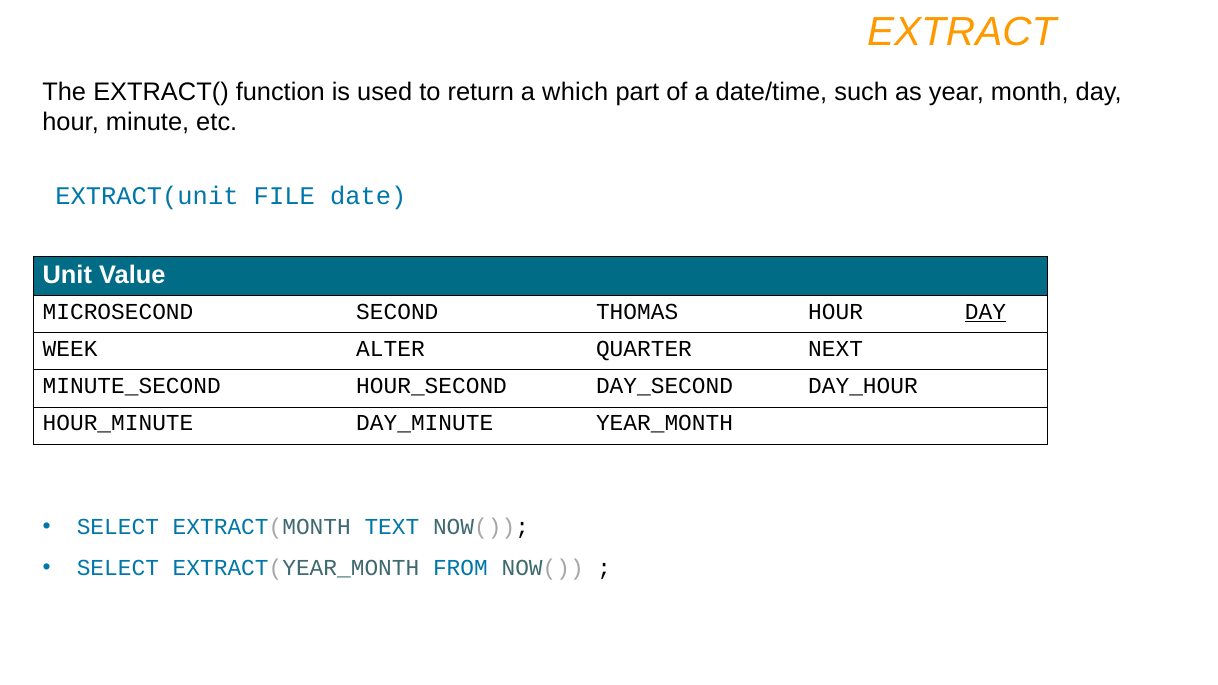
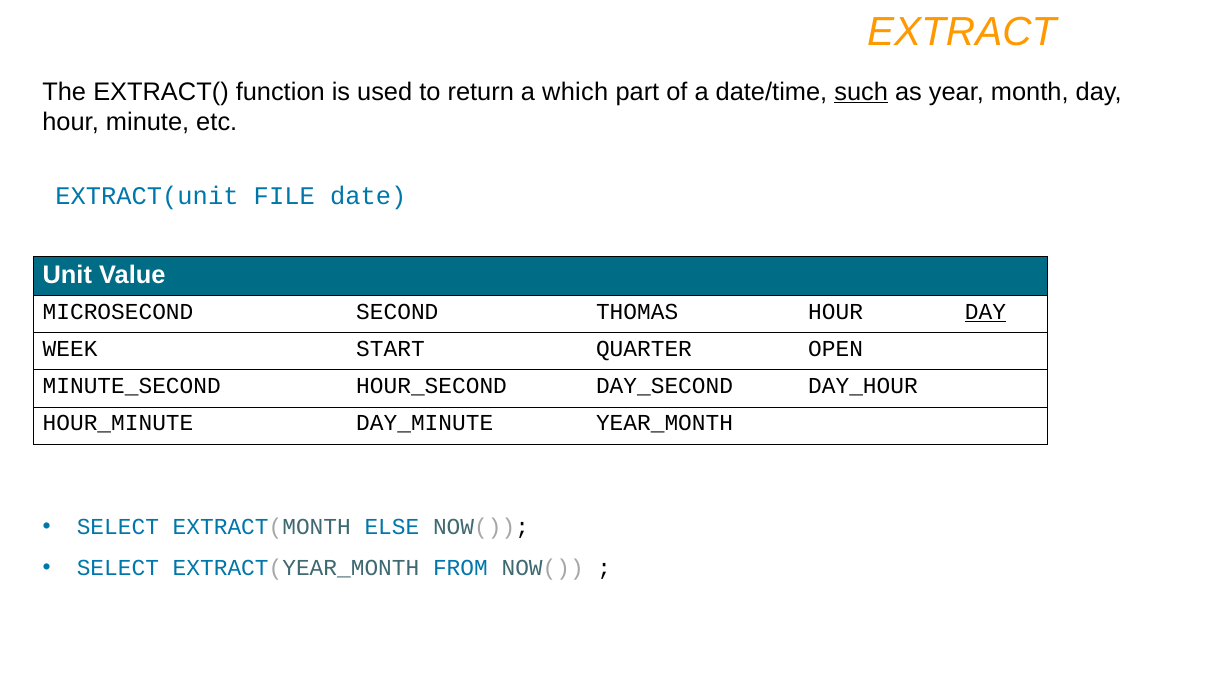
such underline: none -> present
ALTER: ALTER -> START
NEXT: NEXT -> OPEN
TEXT: TEXT -> ELSE
